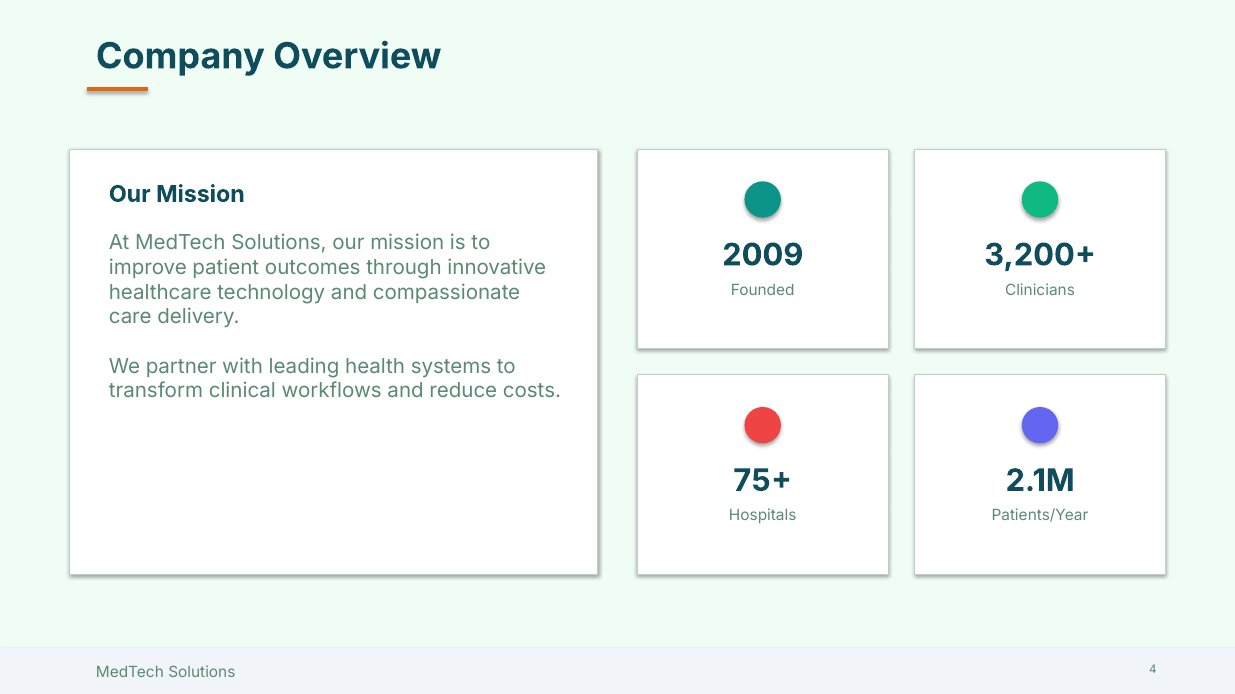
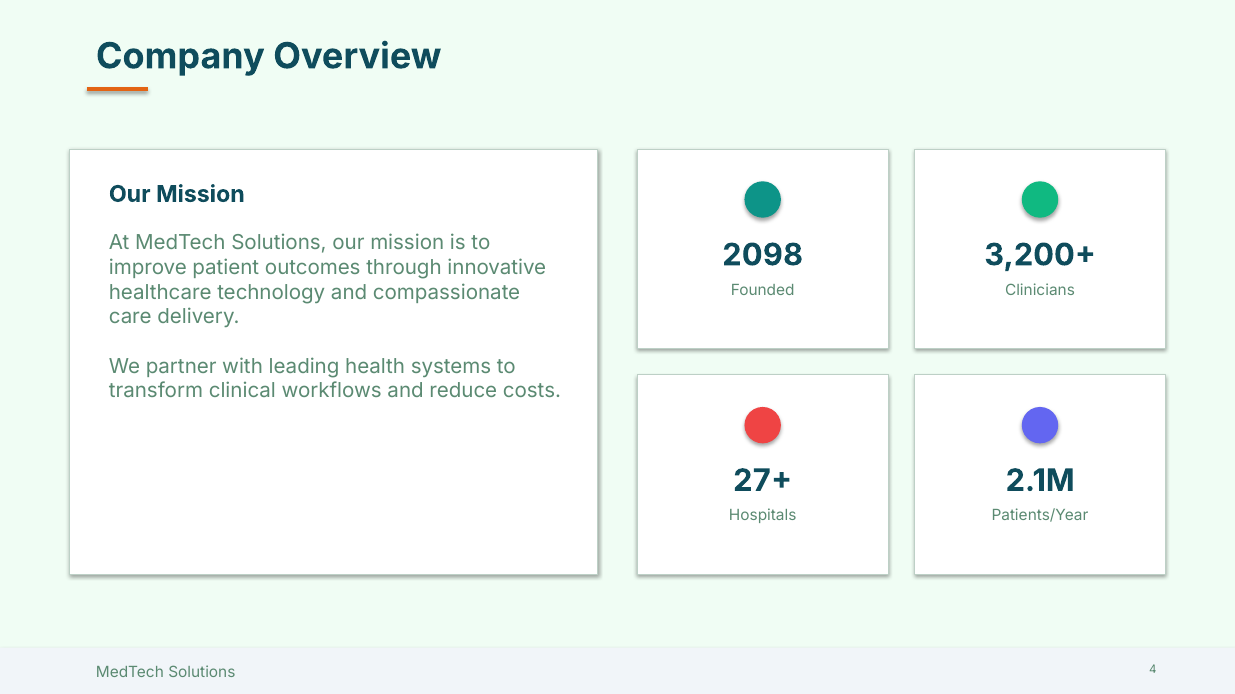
2009: 2009 -> 2098
75+: 75+ -> 27+
